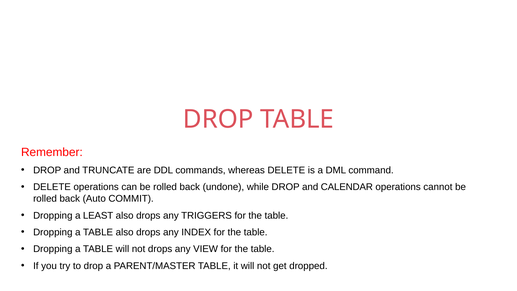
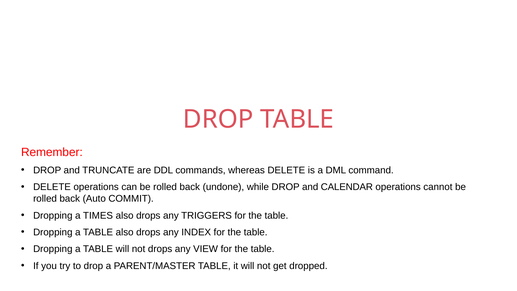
LEAST: LEAST -> TIMES
